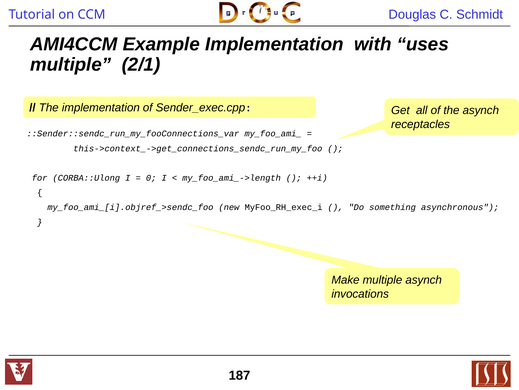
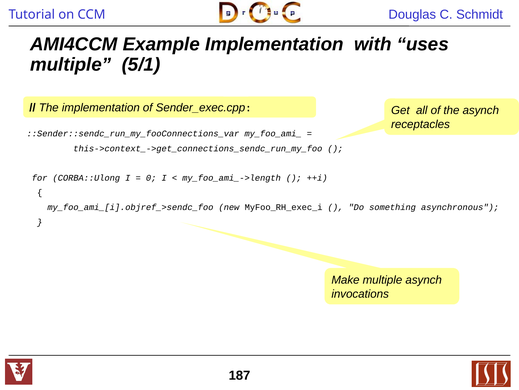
2/1: 2/1 -> 5/1
